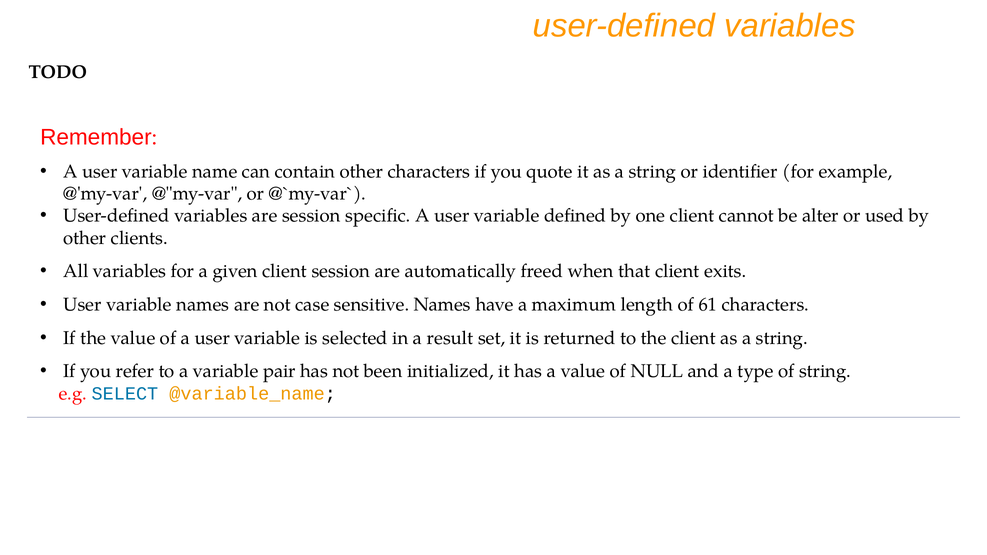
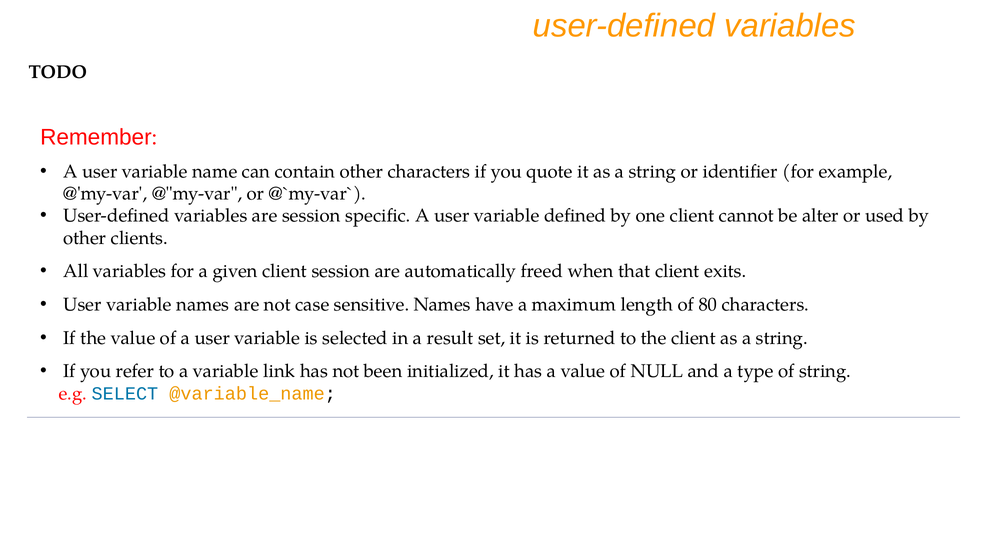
61: 61 -> 80
pair: pair -> link
